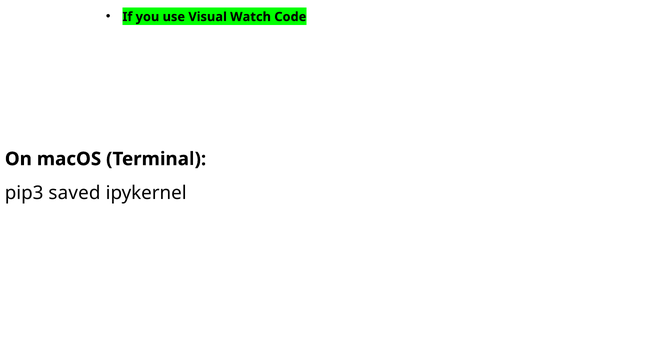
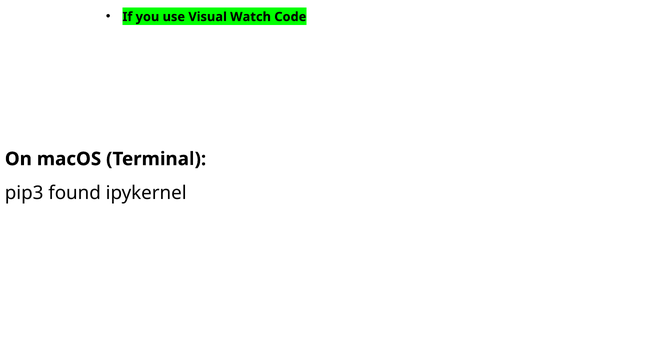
saved: saved -> found
